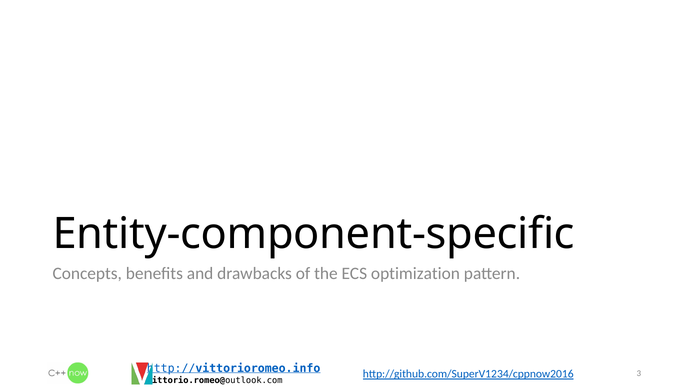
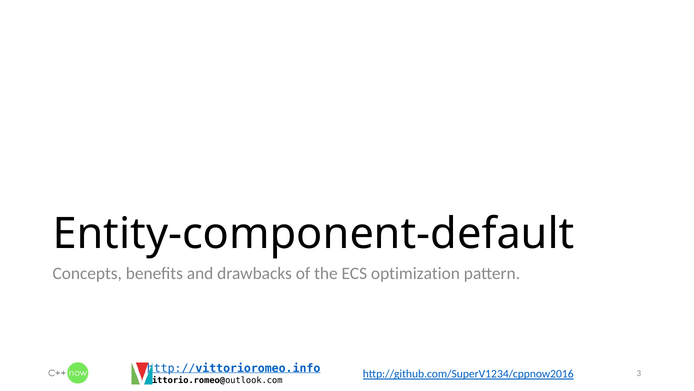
Entity-component-specific: Entity-component-specific -> Entity-component-default
